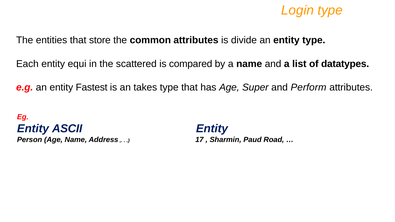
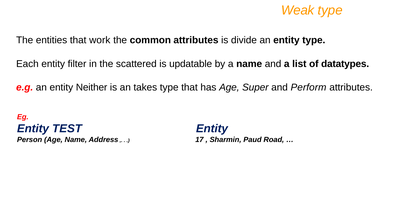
Login: Login -> Weak
store: store -> work
equi: equi -> filter
compared: compared -> updatable
Fastest: Fastest -> Neither
ASCII: ASCII -> TEST
